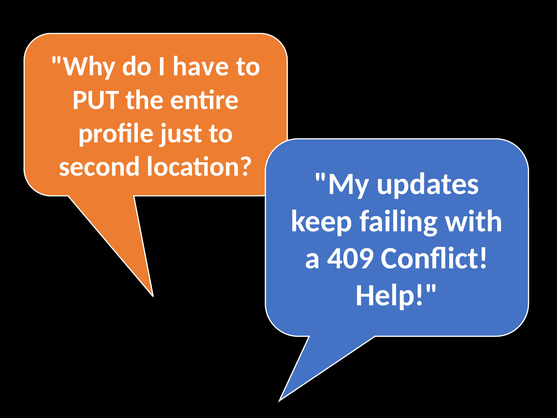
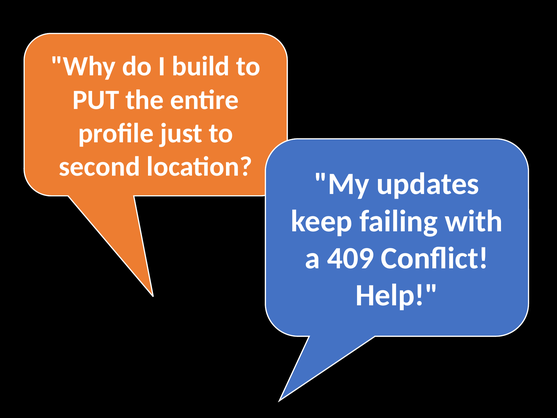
have: have -> build
